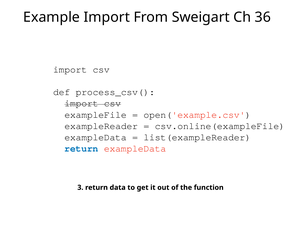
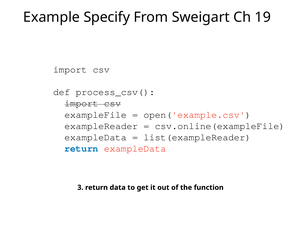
Example Import: Import -> Specify
36: 36 -> 19
